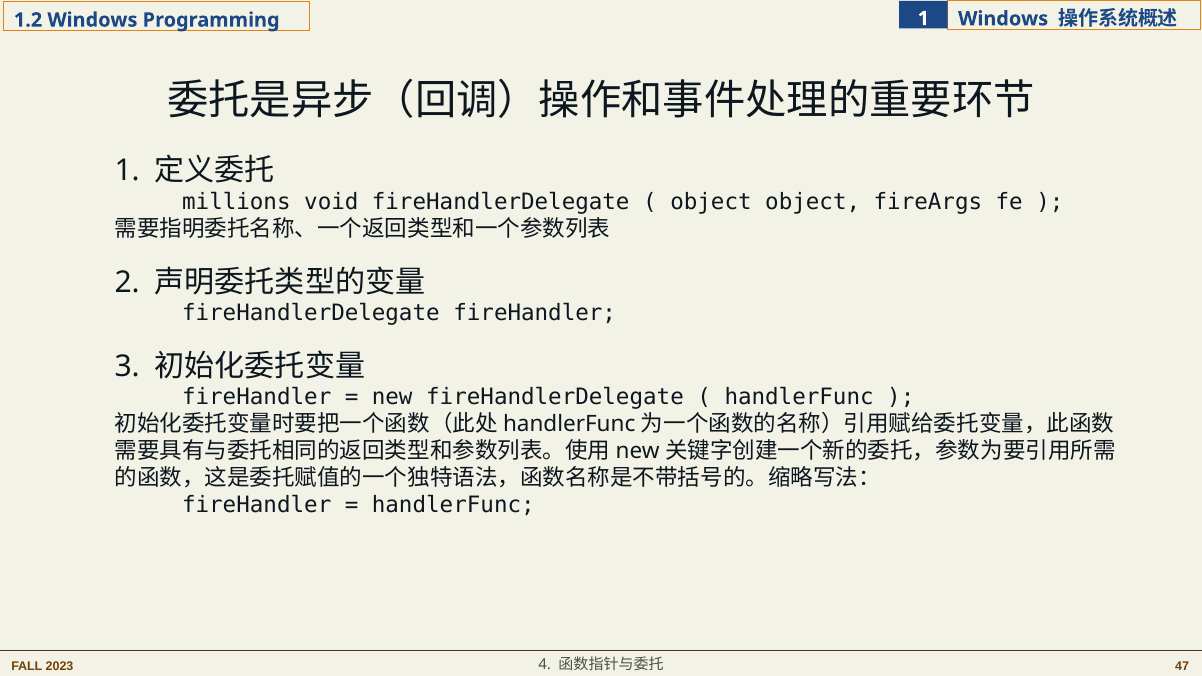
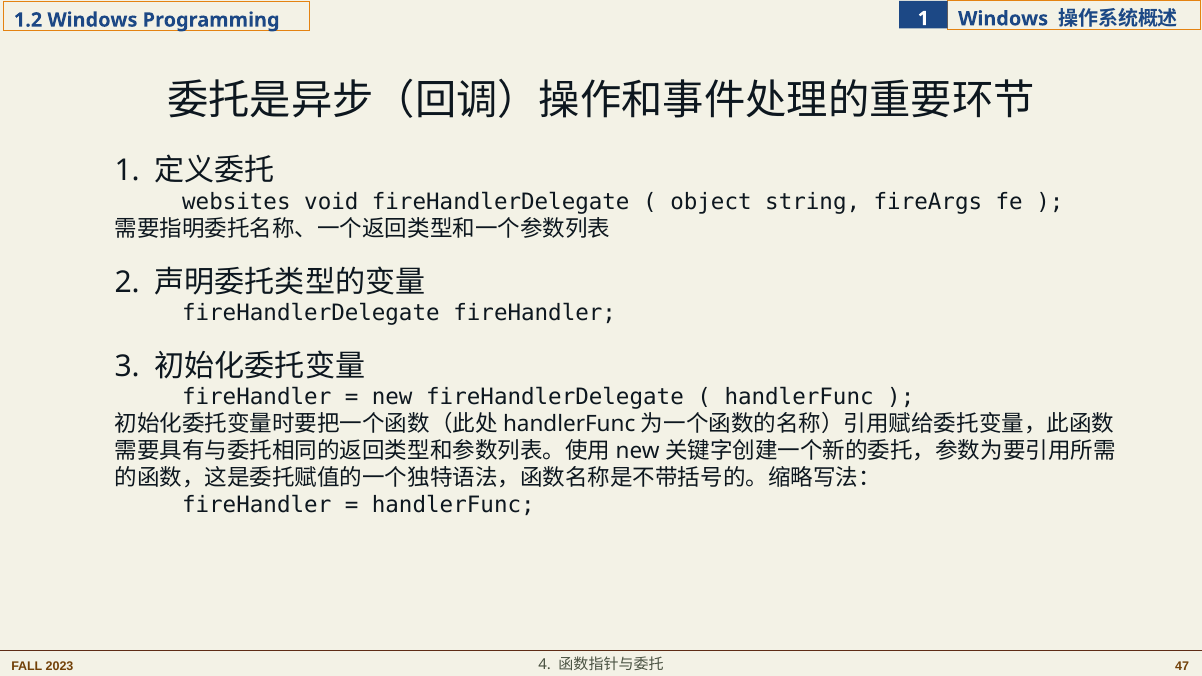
millions: millions -> websites
object object: object -> string
